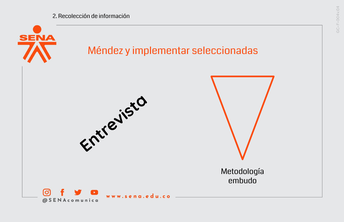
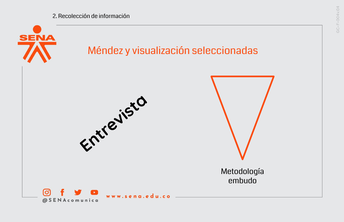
implementar: implementar -> visualización
